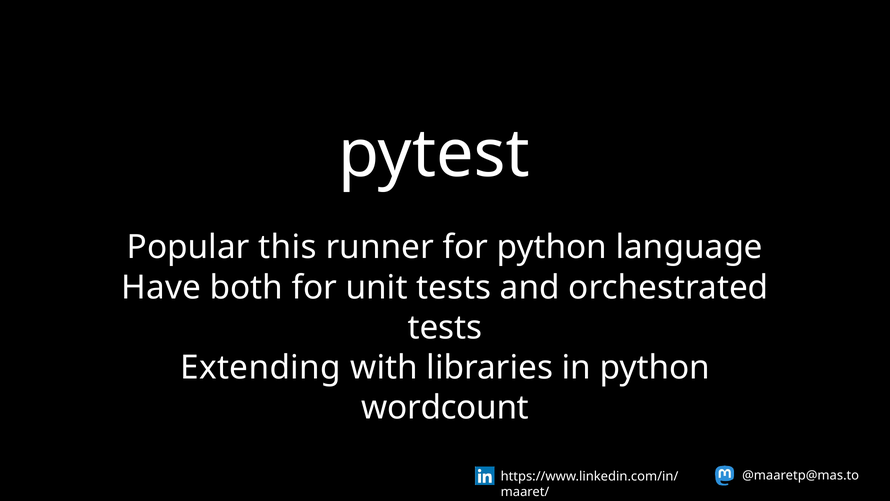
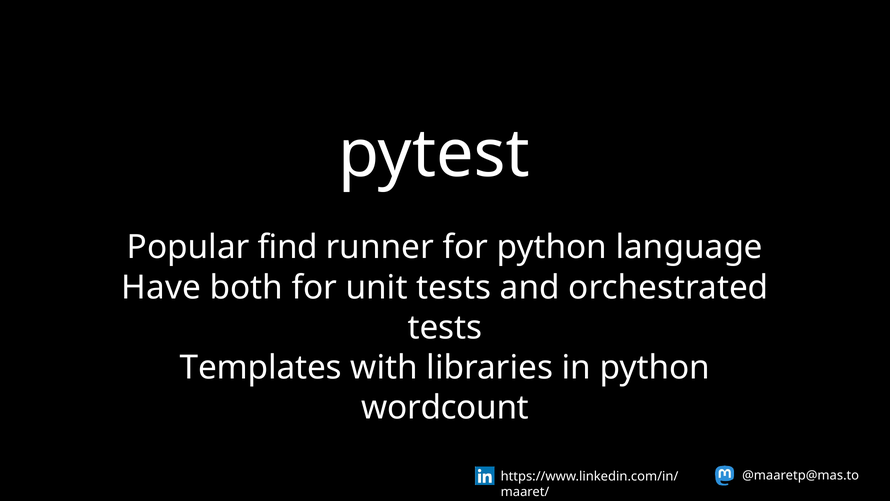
this: this -> find
Extending: Extending -> Templates
